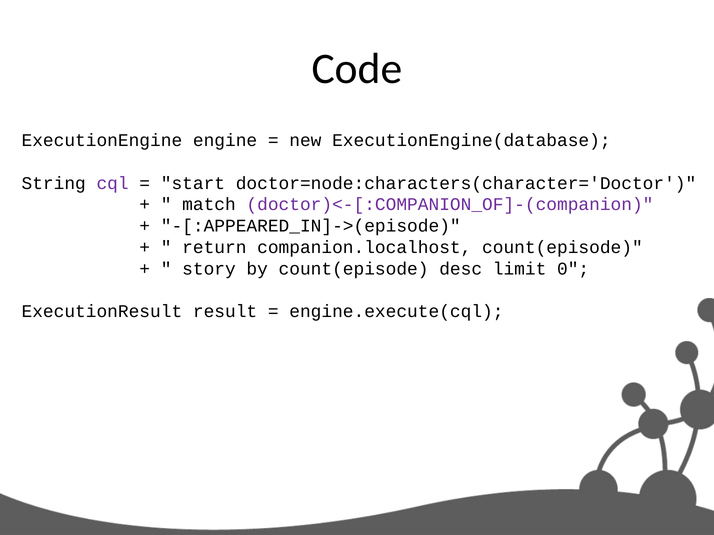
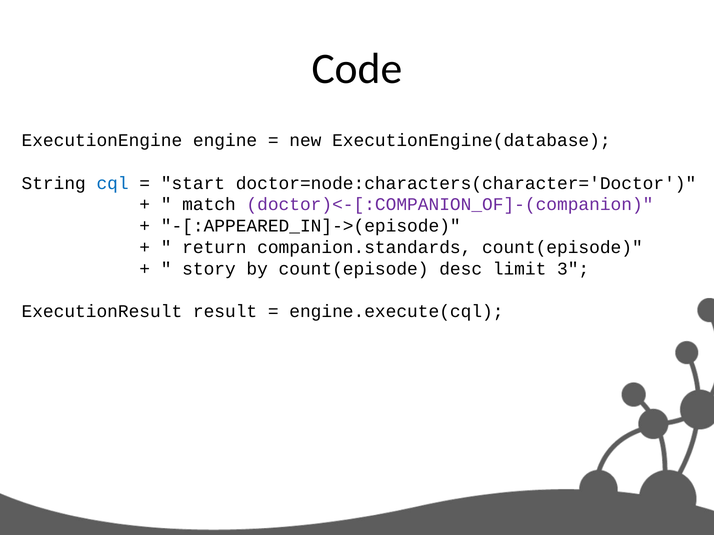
cql colour: purple -> blue
companion.localhost: companion.localhost -> companion.standards
0: 0 -> 3
